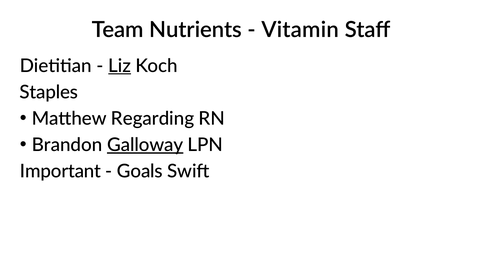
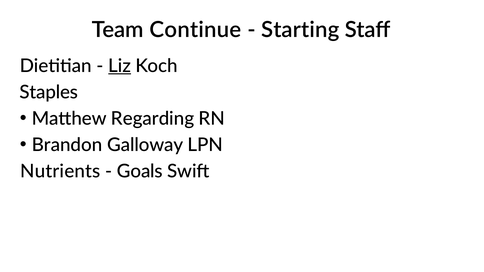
Nutrients: Nutrients -> Continue
Vitamin: Vitamin -> Starting
Galloway underline: present -> none
Important: Important -> Nutrients
